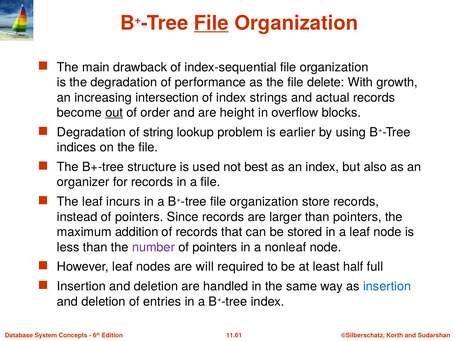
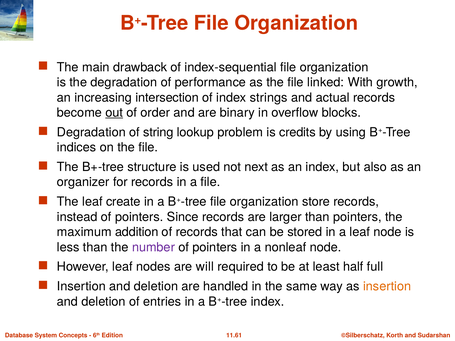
File at (211, 23) underline: present -> none
delete: delete -> linked
height: height -> binary
earlier: earlier -> credits
best: best -> next
incurs: incurs -> create
insertion at (387, 287) colour: blue -> orange
